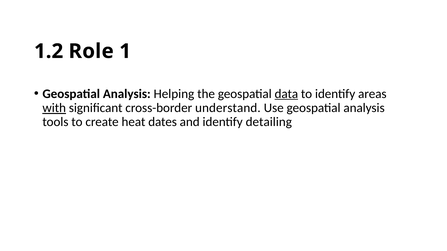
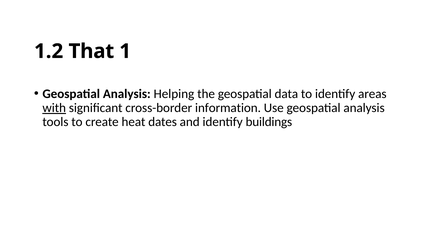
Role: Role -> That
data underline: present -> none
understand: understand -> information
detailing: detailing -> buildings
